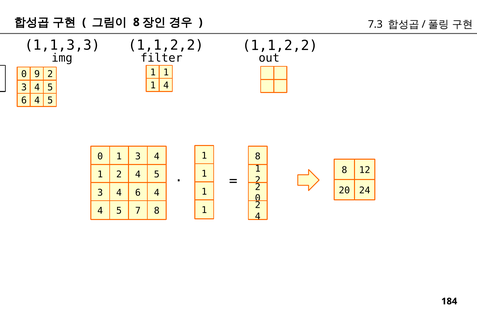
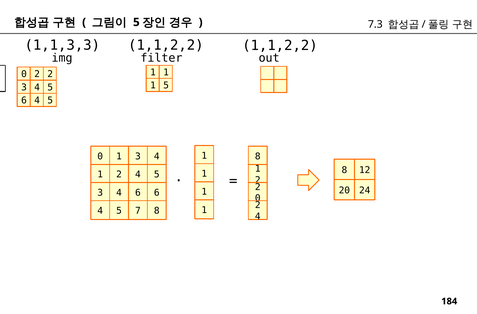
8 at (136, 22): 8 -> 5
9 at (37, 74): 9 -> 2
1 4: 4 -> 5
6 4: 4 -> 6
